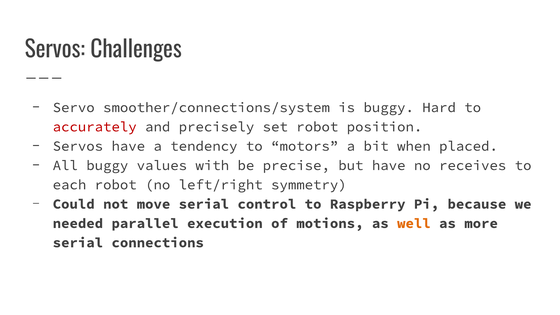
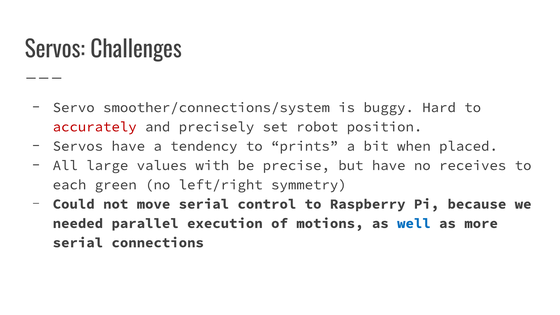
motors: motors -> prints
All buggy: buggy -> large
each robot: robot -> green
well colour: orange -> blue
